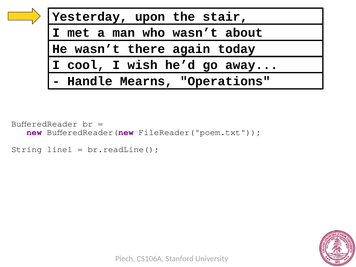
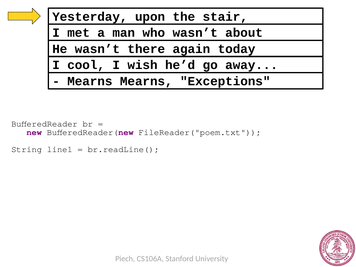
Handle at (90, 81): Handle -> Mearns
Operations: Operations -> Exceptions
